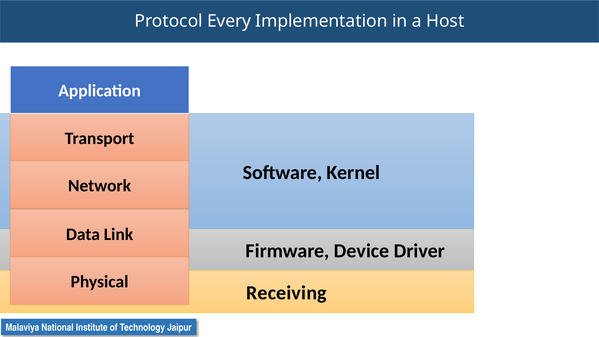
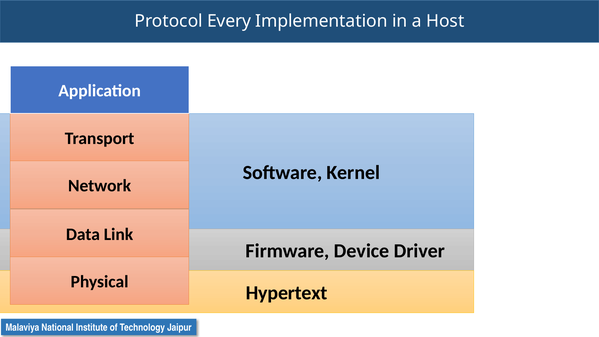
Receiving: Receiving -> Hypertext
